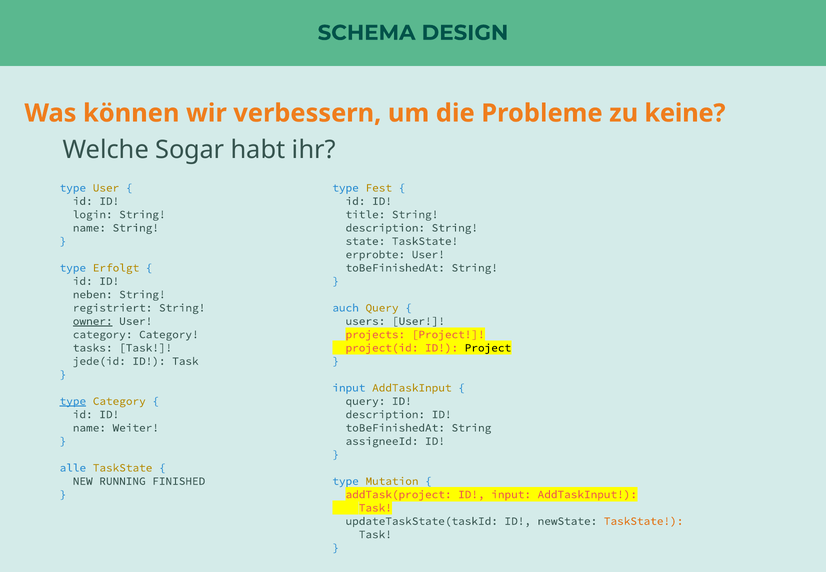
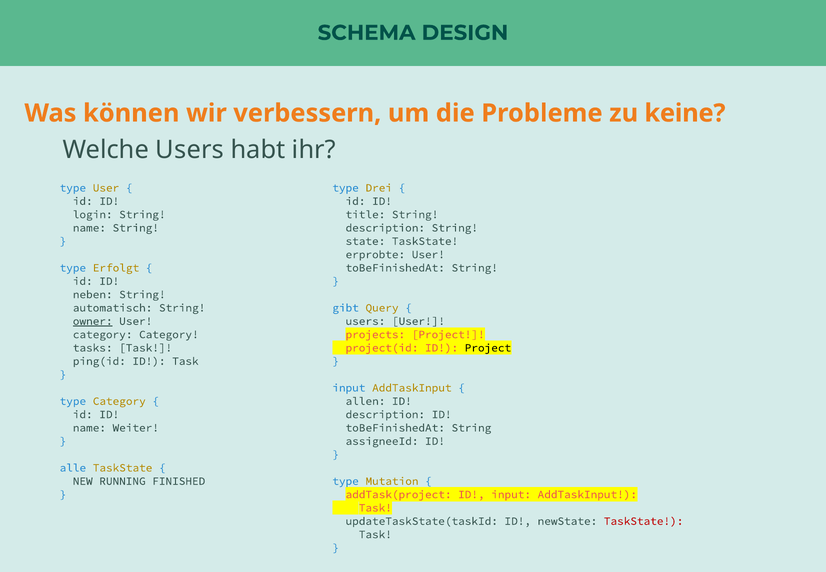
Welche Sogar: Sogar -> Users
Fest: Fest -> Drei
registriert: registriert -> automatisch
auch: auch -> gibt
jede(id: jede(id -> ping(id
type at (73, 401) underline: present -> none
query at (365, 401): query -> allen
TaskState at (644, 521) colour: orange -> red
